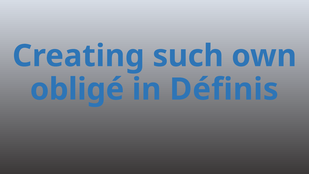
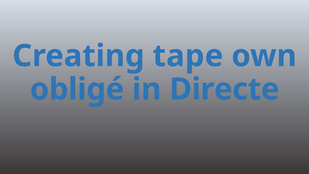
such: such -> tape
Définis: Définis -> Directe
